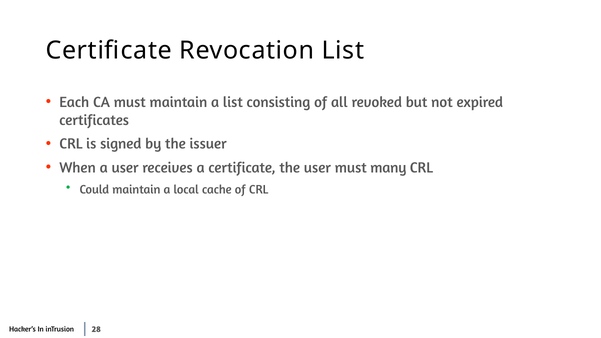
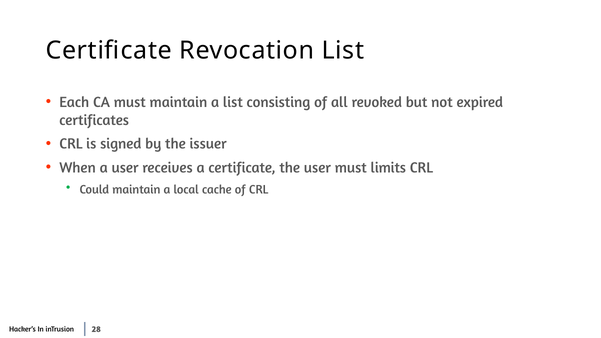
many: many -> limits
